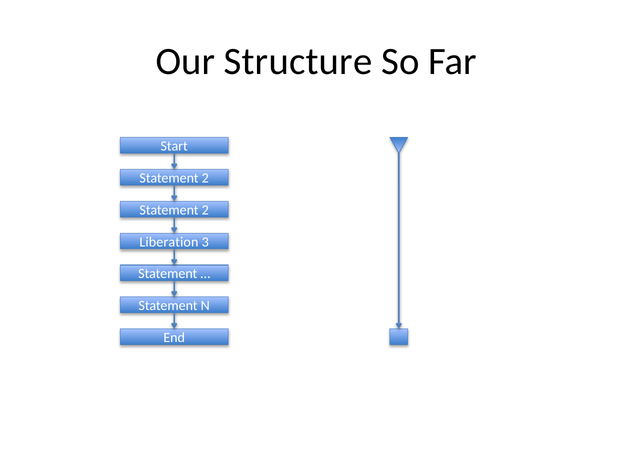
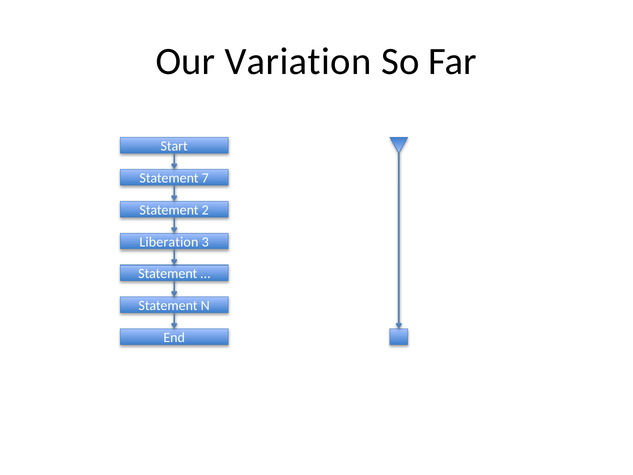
Structure: Structure -> Variation
2 at (205, 178): 2 -> 7
